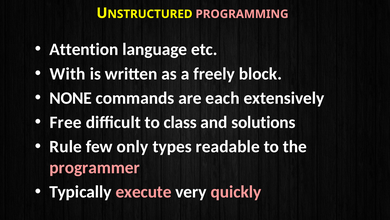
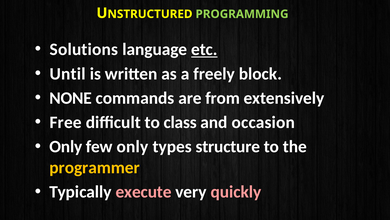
PROGRAMMING colour: pink -> light green
Attention: Attention -> Solutions
etc underline: none -> present
With: With -> Until
each: each -> from
solutions: solutions -> occasion
Rule at (66, 146): Rule -> Only
readable: readable -> structure
programmer colour: pink -> yellow
